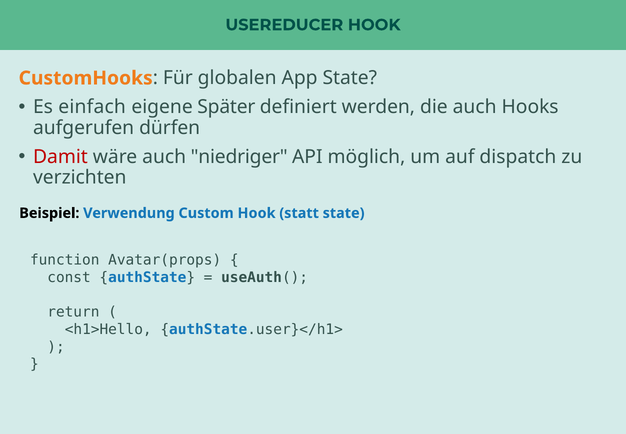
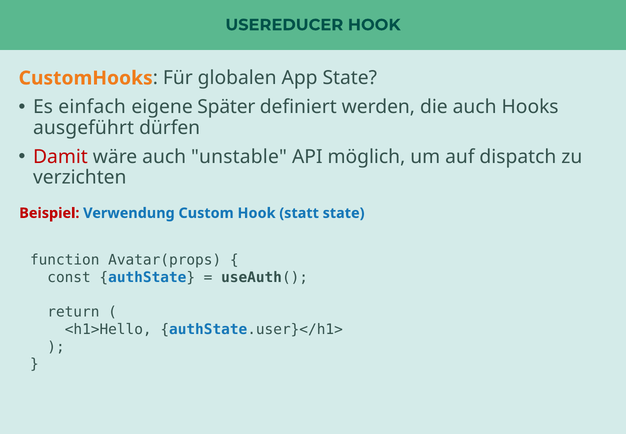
aufgerufen: aufgerufen -> ausgeführt
niedriger: niedriger -> unstable
Beispiel colour: black -> red
